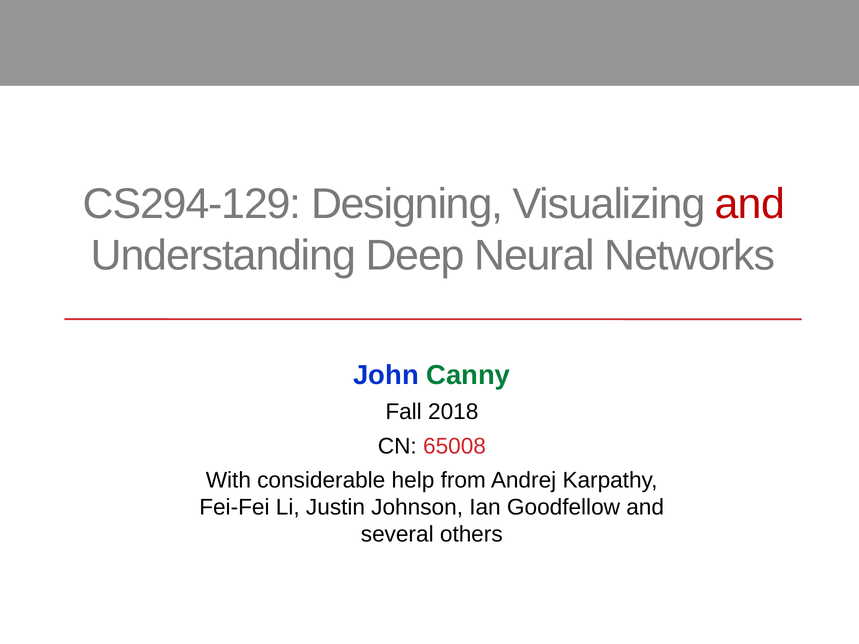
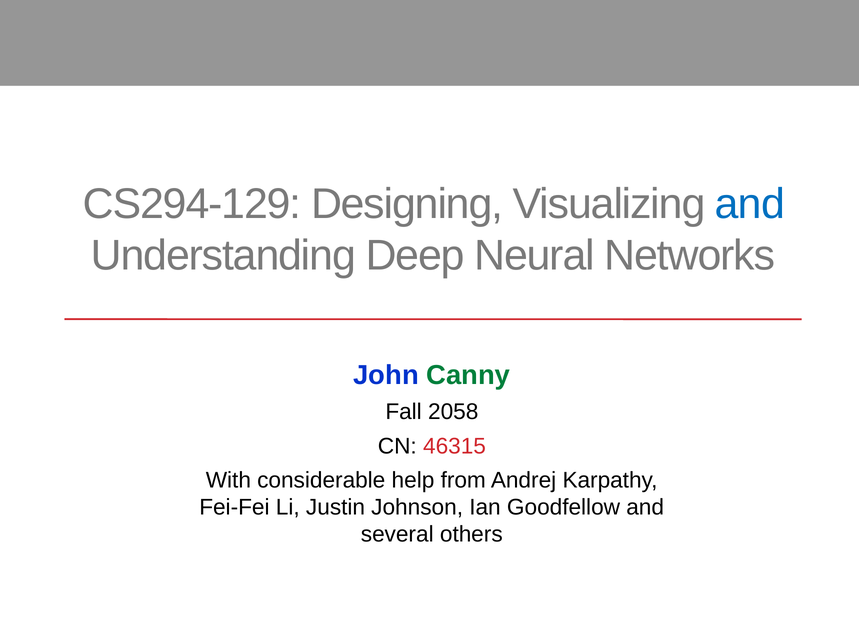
and at (750, 204) colour: red -> blue
2018: 2018 -> 2058
65008: 65008 -> 46315
